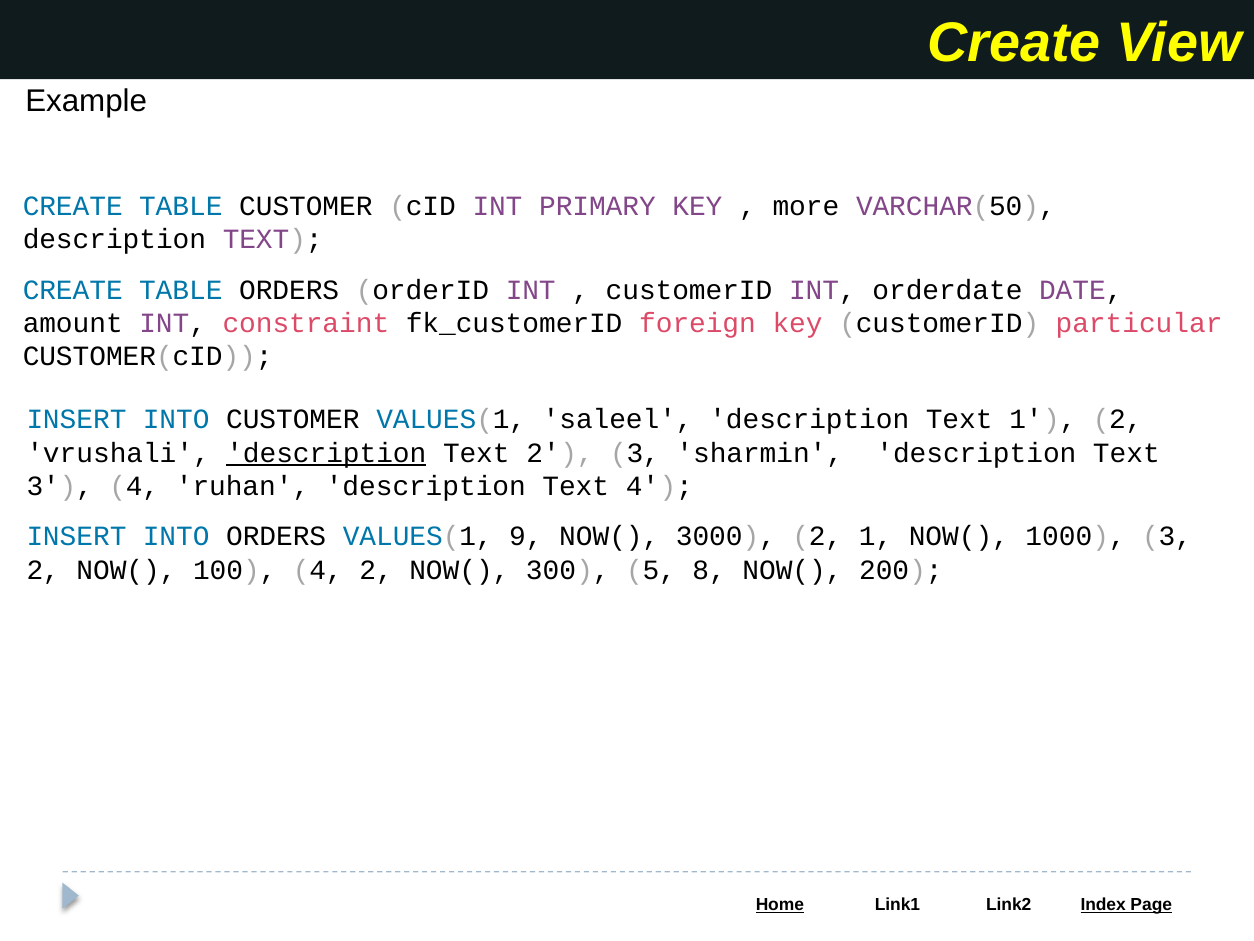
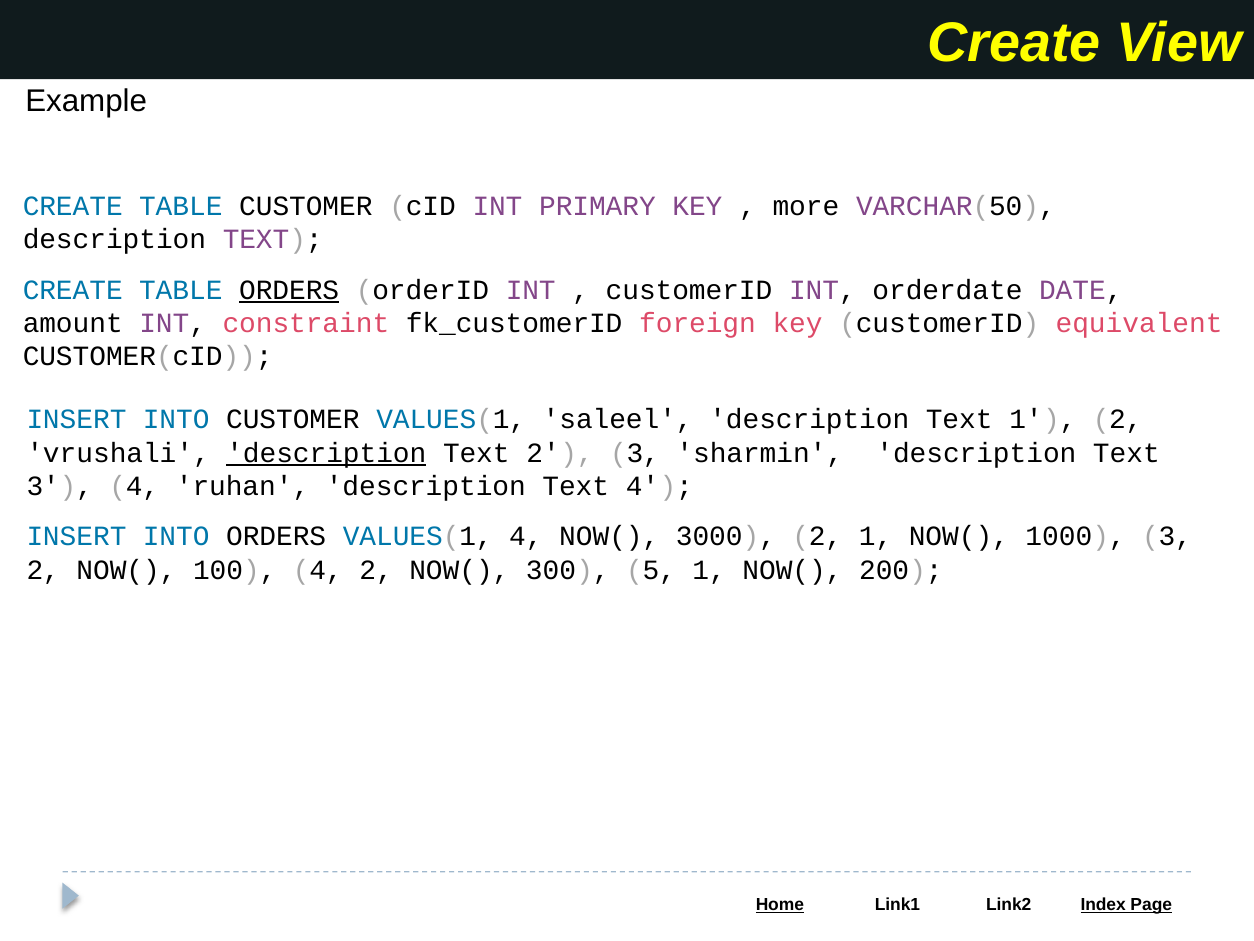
ORDERS at (289, 290) underline: none -> present
particular: particular -> equivalent
VALUES(1 9: 9 -> 4
5 8: 8 -> 1
